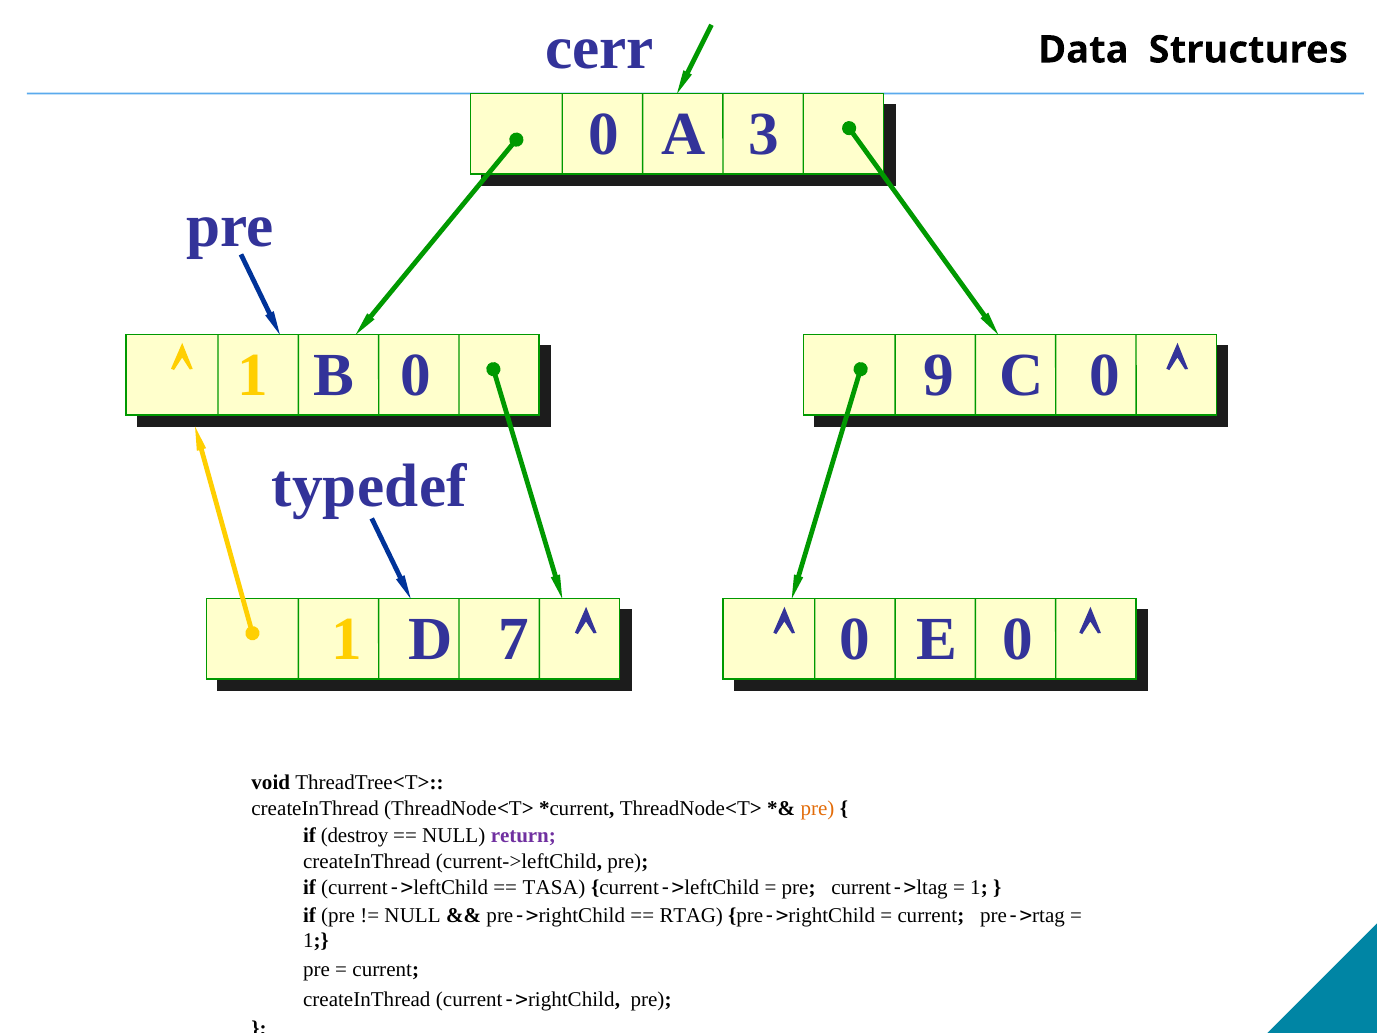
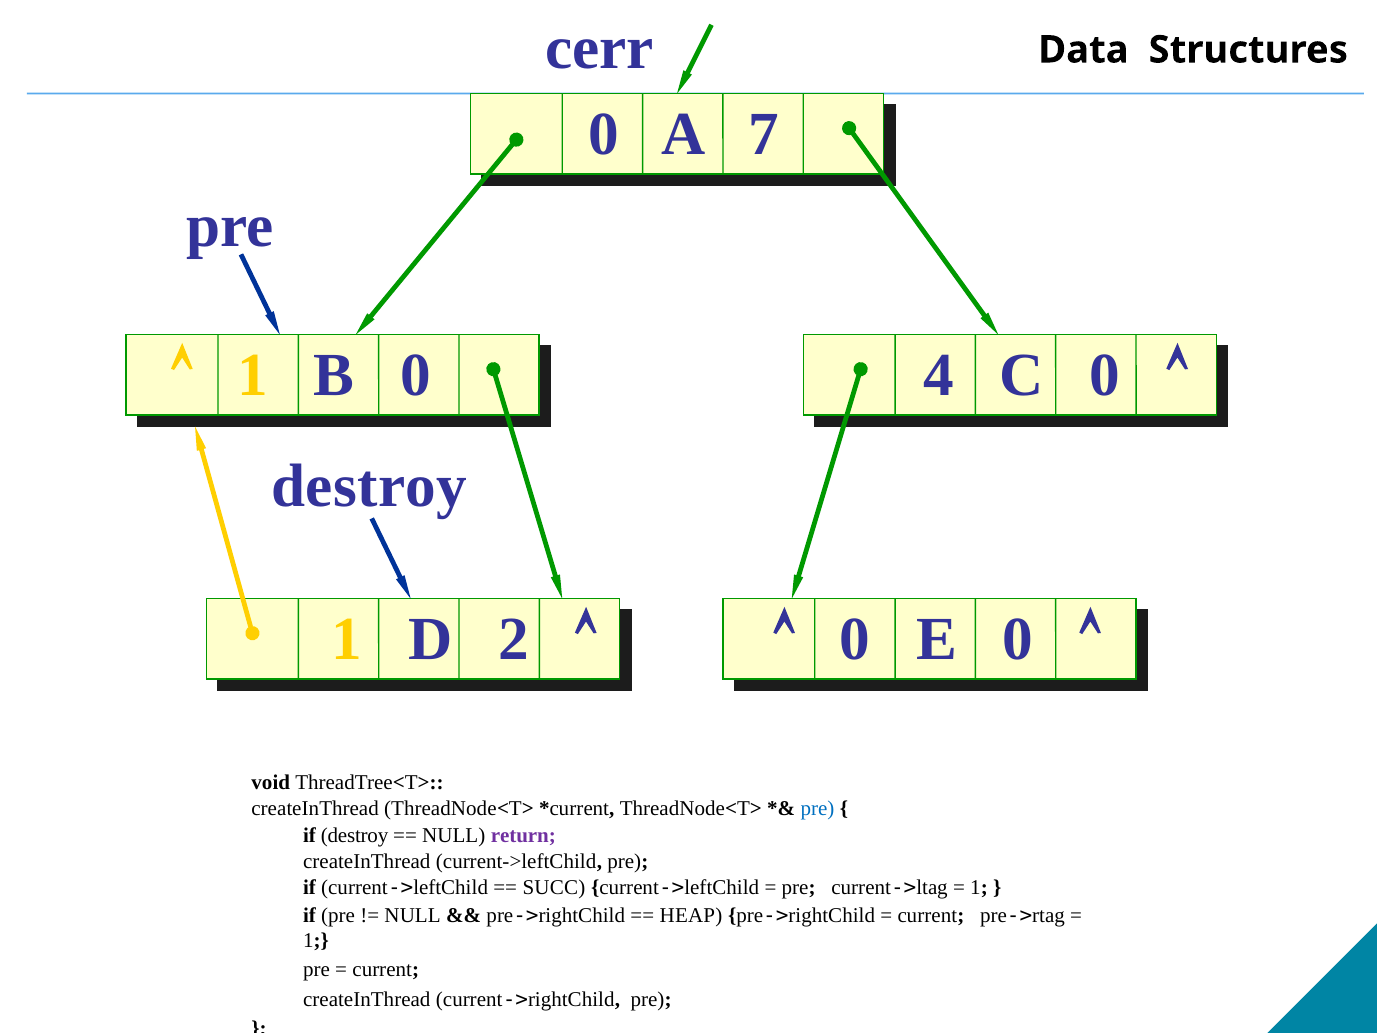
3: 3 -> 7
9: 9 -> 4
typedef at (369, 486): typedef -> destroy
7: 7 -> 2
pre at (818, 809) colour: orange -> blue
TASA: TASA -> SUCC
RTAG: RTAG -> HEAP
